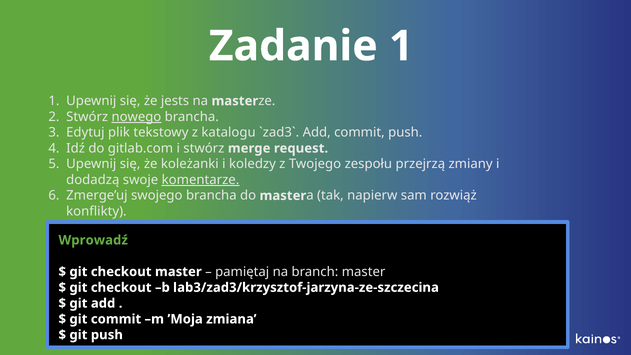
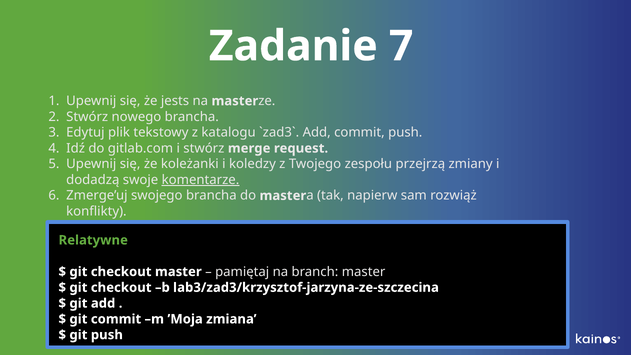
Zadanie 1: 1 -> 7
nowego underline: present -> none
Wprowadź: Wprowadź -> Relatywne
